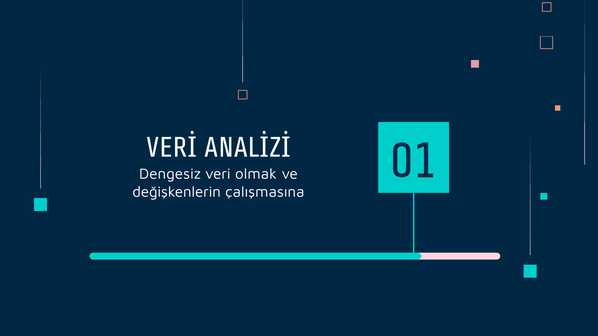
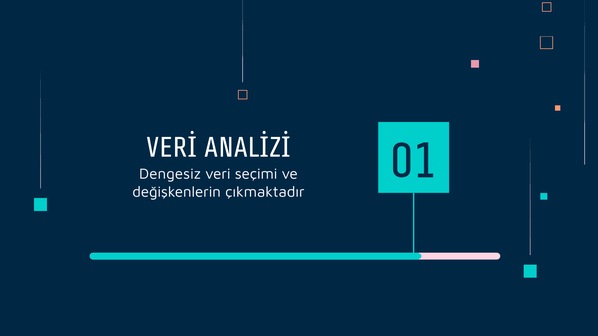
olmak: olmak -> seçimi
çalışmasına: çalışmasına -> çıkmaktadır
